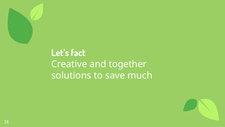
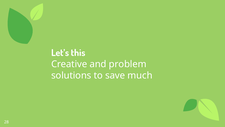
fact: fact -> this
together: together -> problem
